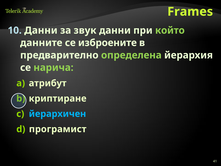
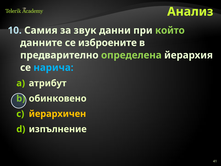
Frames: Frames -> Анализ
Данни at (41, 30): Данни -> Самия
нарича colour: light green -> light blue
криптиране: криптиране -> обинковено
йерархичен colour: light blue -> yellow
програмист: програмист -> изпълнение
